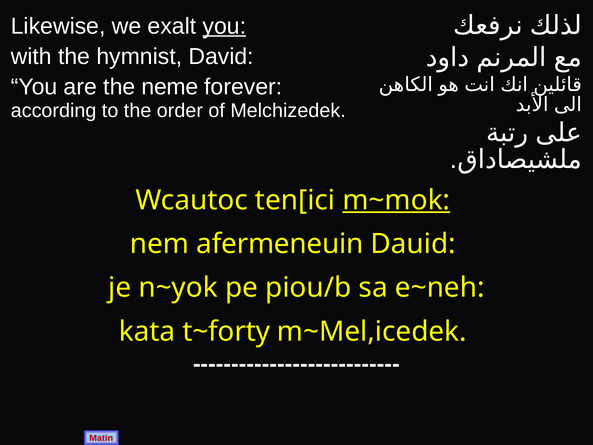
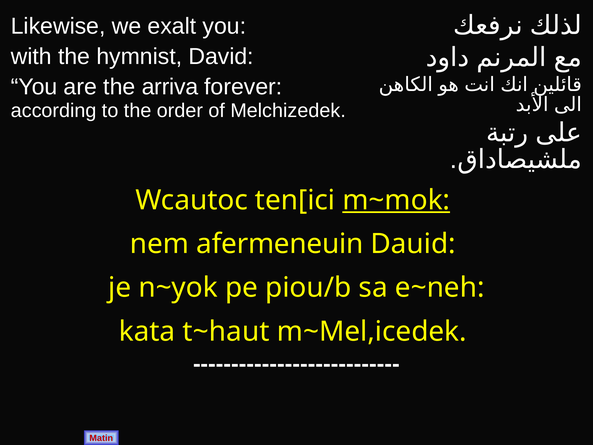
you at (224, 26) underline: present -> none
neme: neme -> arriva
t~forty: t~forty -> t~haut
